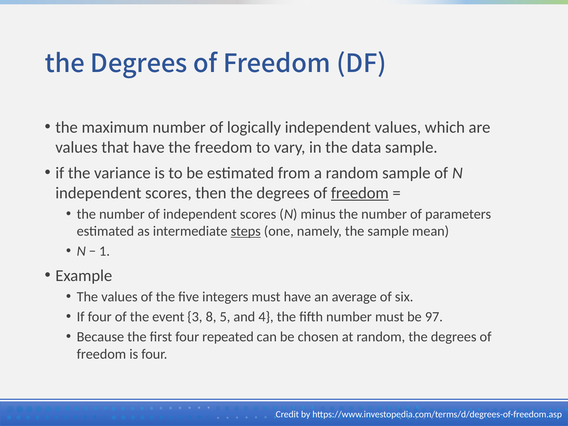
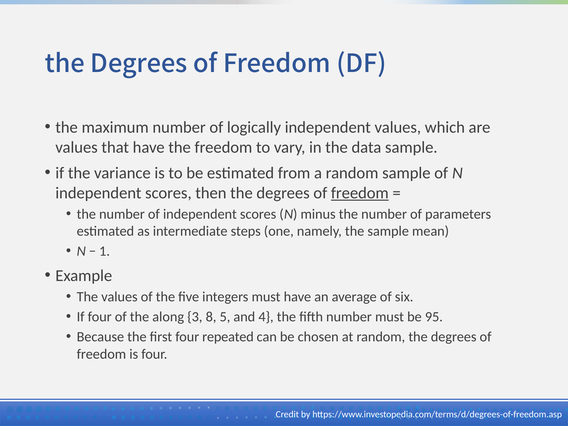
steps underline: present -> none
event: event -> along
97: 97 -> 95
